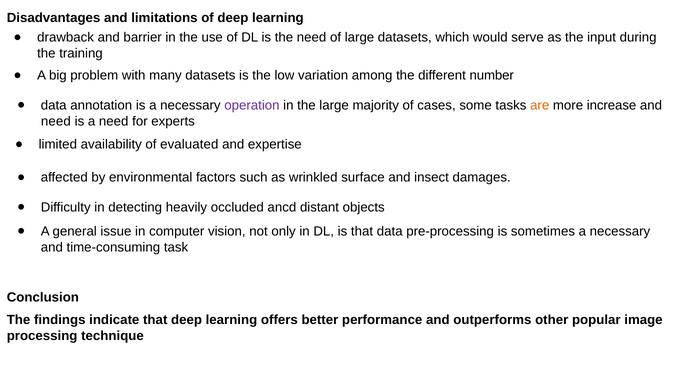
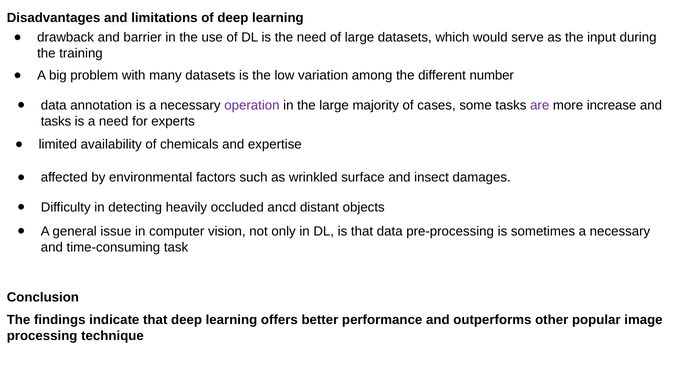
are colour: orange -> purple
need at (56, 121): need -> tasks
evaluated: evaluated -> chemicals
